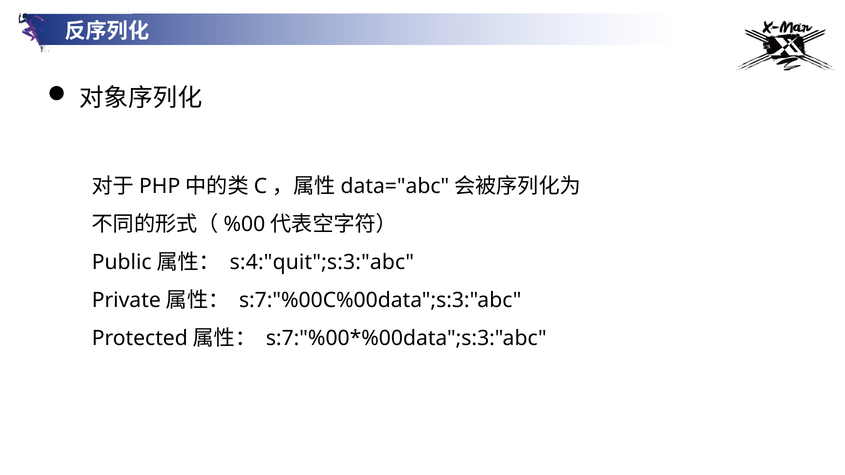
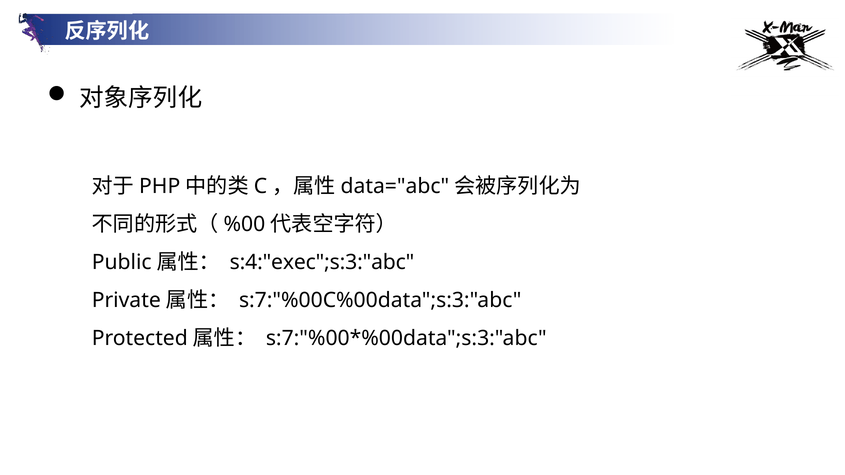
s:4:"quit";s:3:"abc: s:4:"quit";s:3:"abc -> s:4:"exec";s:3:"abc
